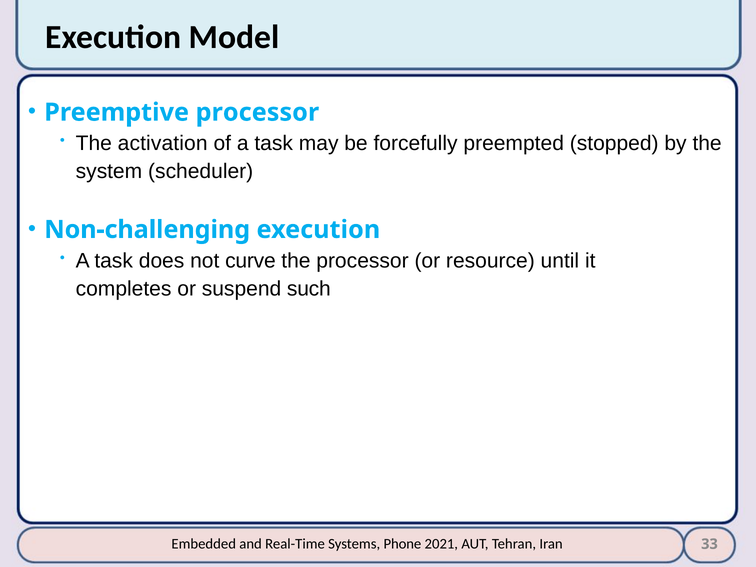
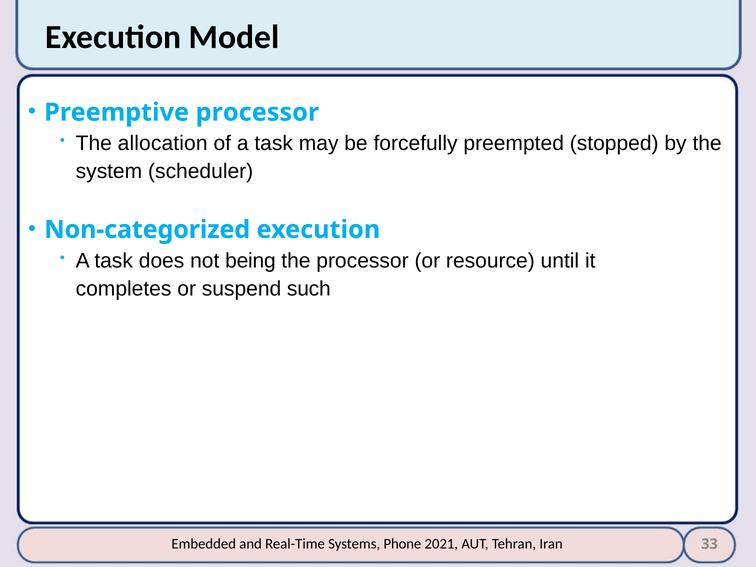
activation: activation -> allocation
Non-challenging: Non-challenging -> Non-categorized
curve: curve -> being
